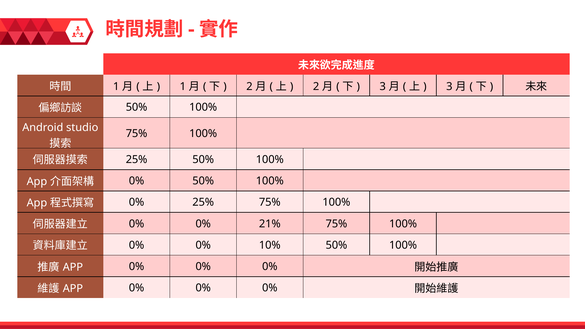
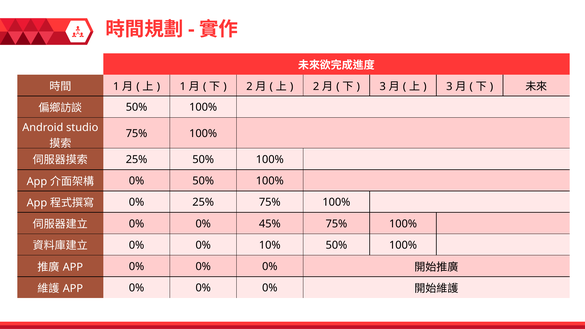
21%: 21% -> 45%
